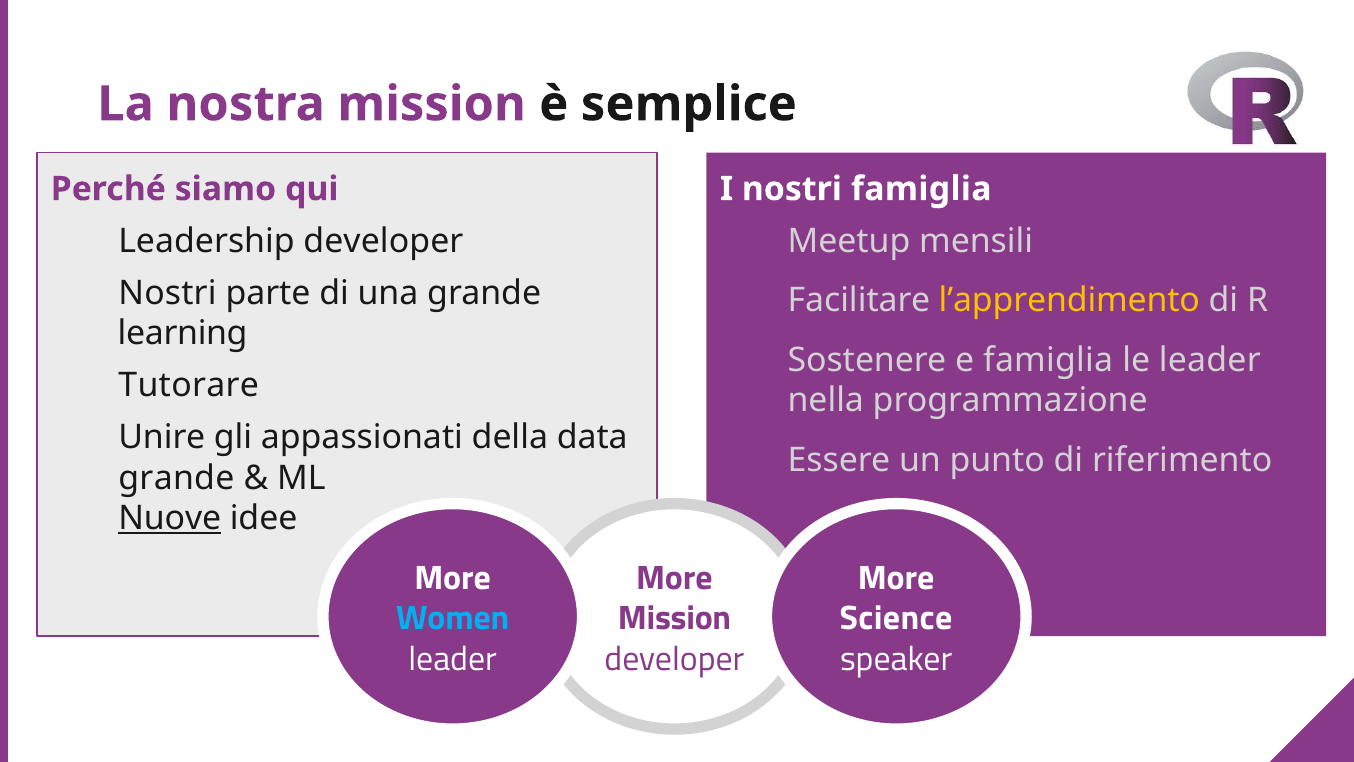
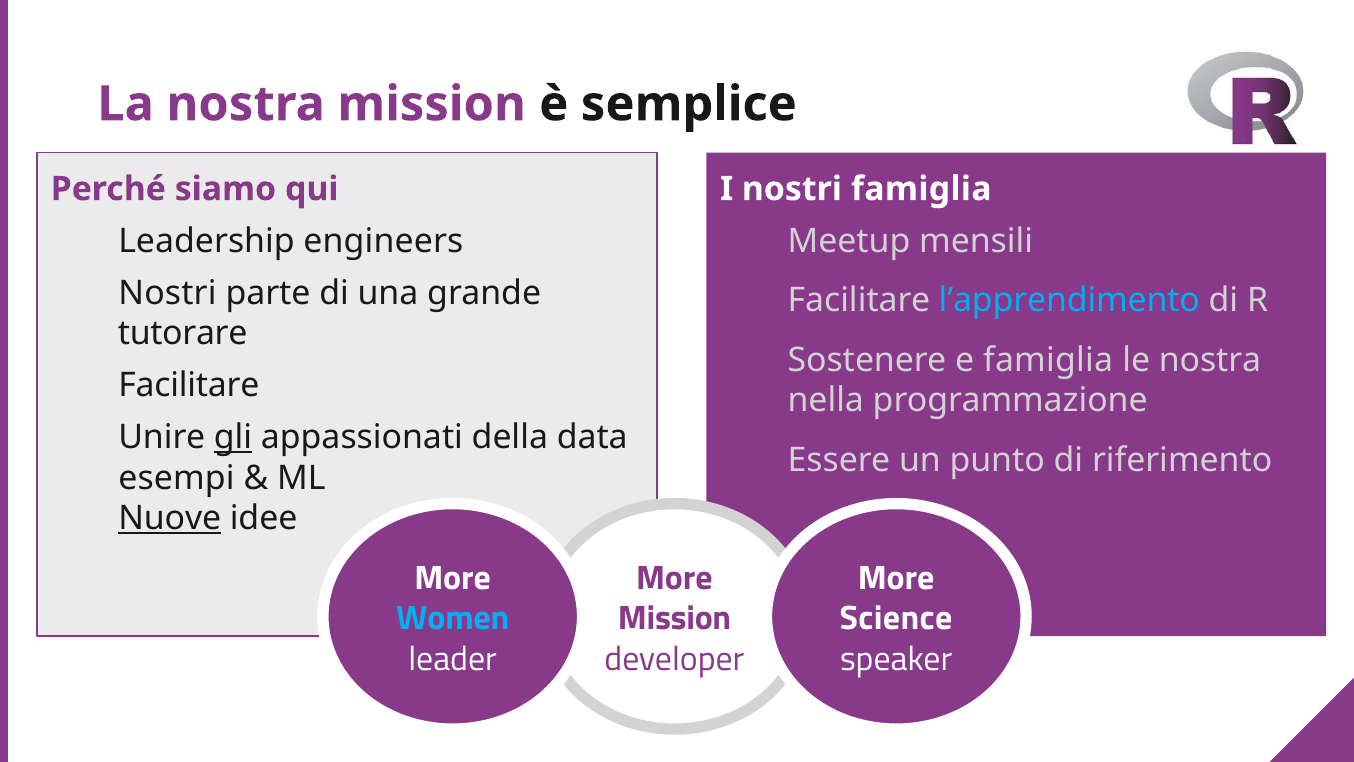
Leadership developer: developer -> engineers
l’apprendimento colour: yellow -> light blue
learning: learning -> tutorare
le leader: leader -> nostra
Tutorare at (189, 385): Tutorare -> Facilitare
gli underline: none -> present
grande at (176, 478): grande -> esempi
